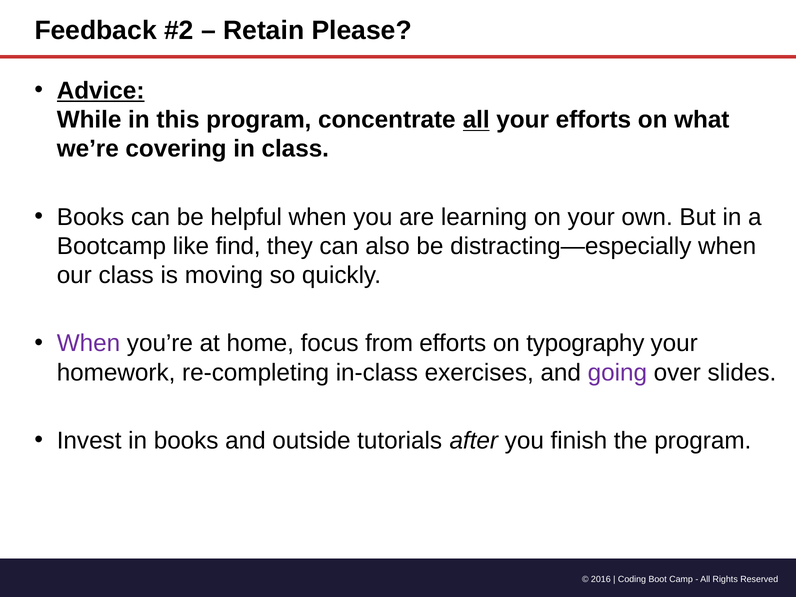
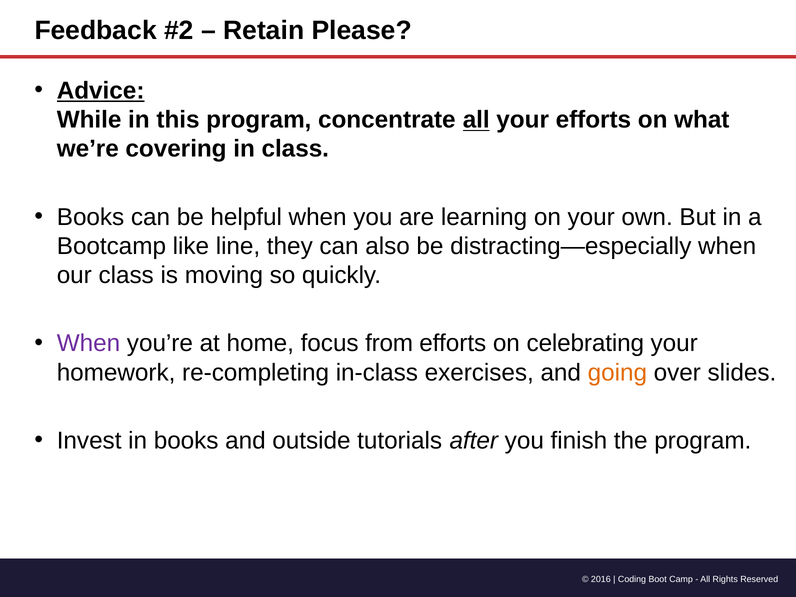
find: find -> line
typography: typography -> celebrating
going colour: purple -> orange
